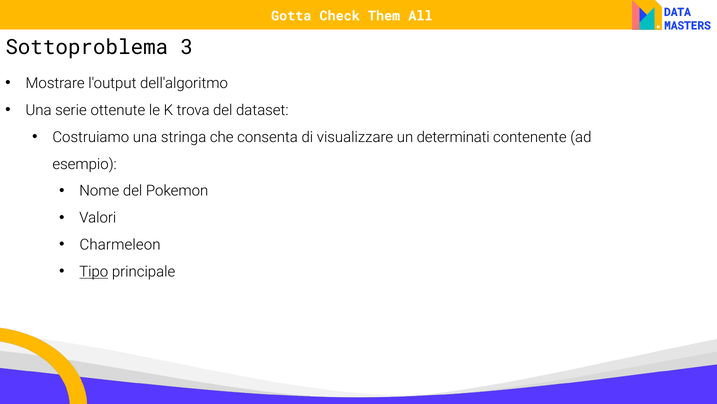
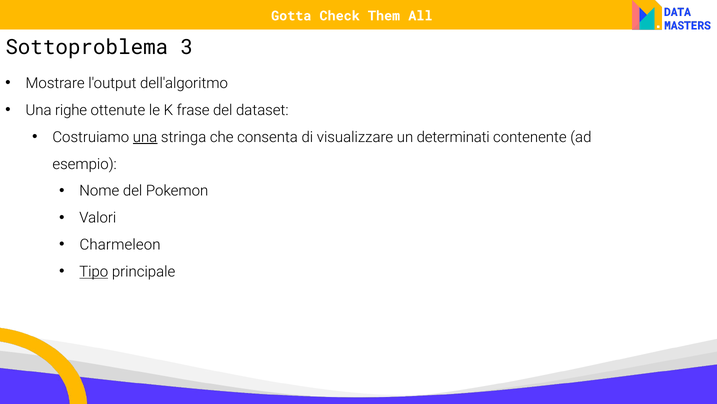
serie: serie -> righe
trova: trova -> frase
una at (145, 137) underline: none -> present
